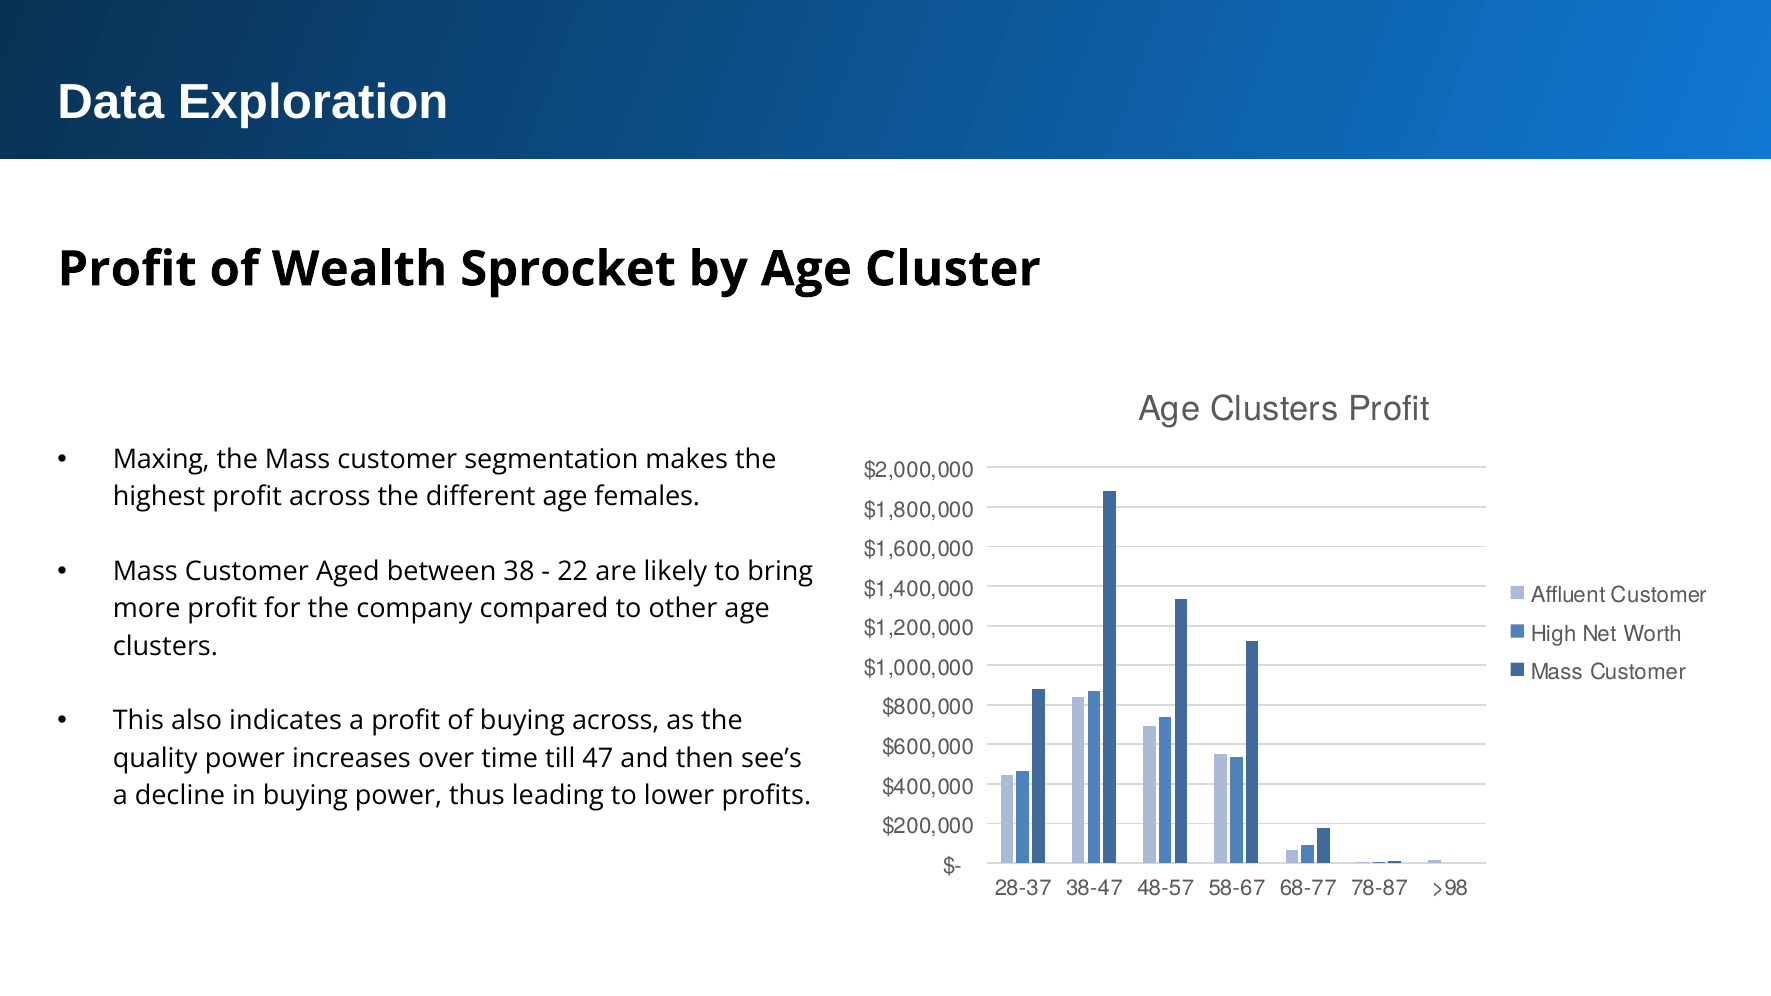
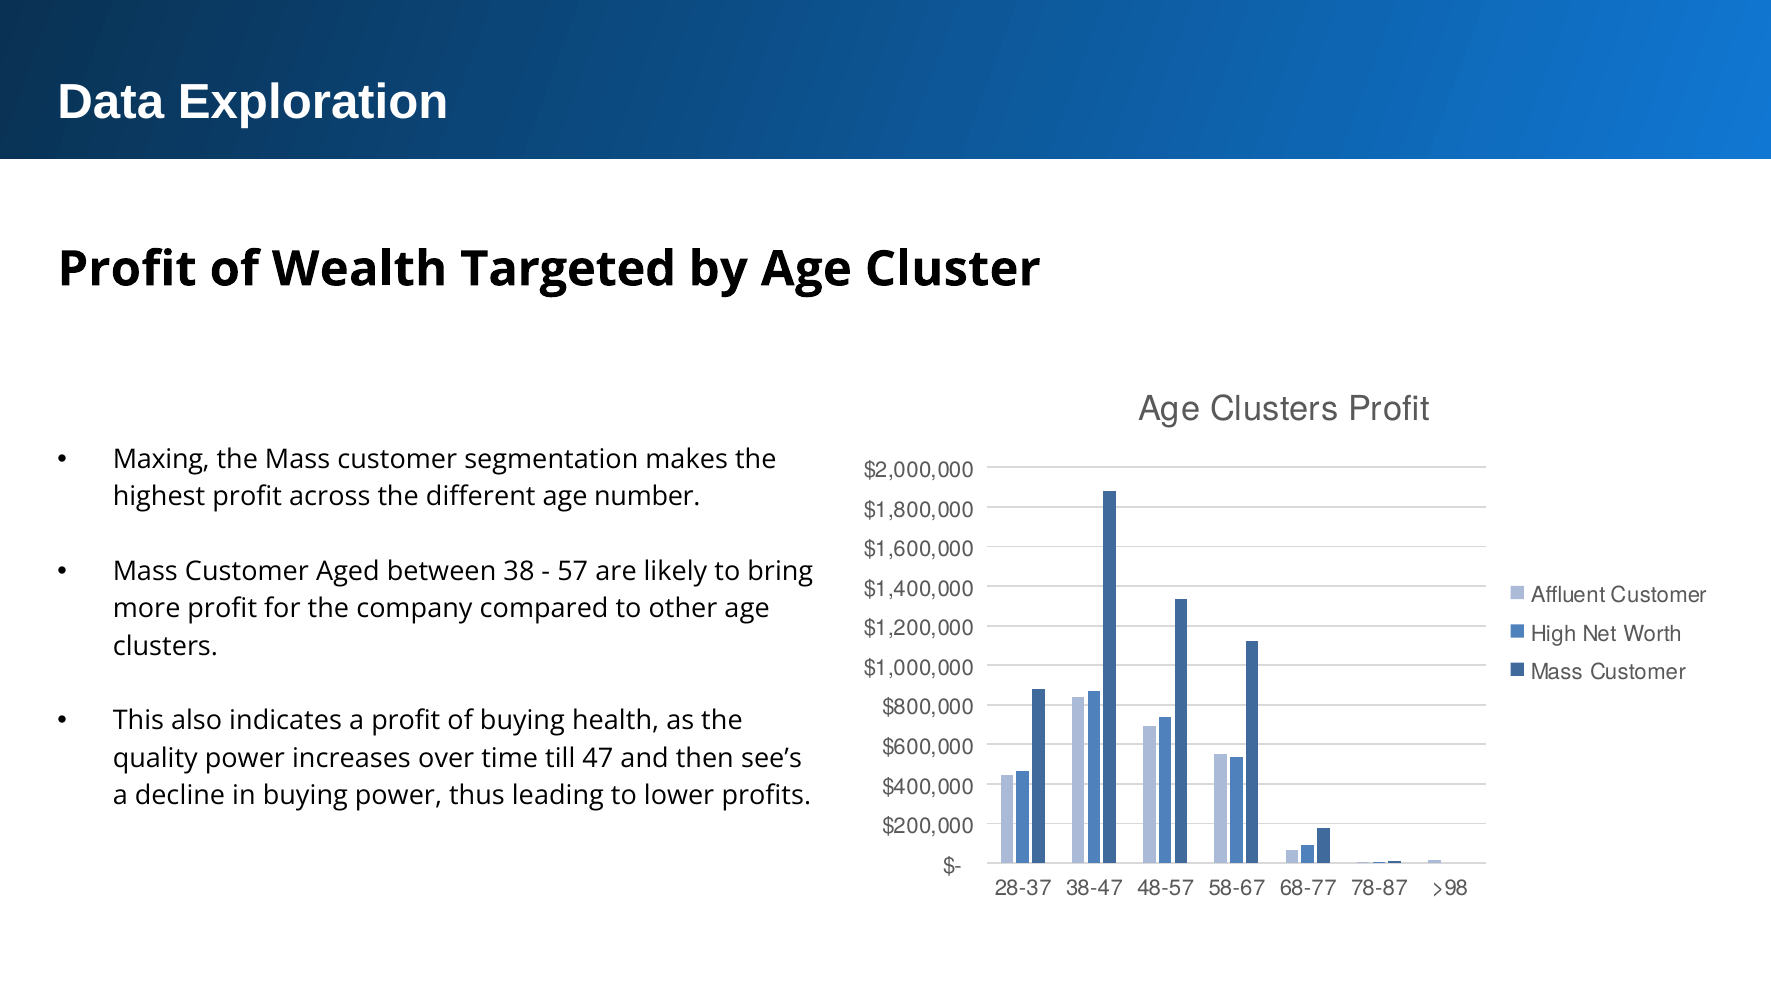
Sprocket: Sprocket -> Targeted
females: females -> number
22: 22 -> 57
buying across: across -> health
